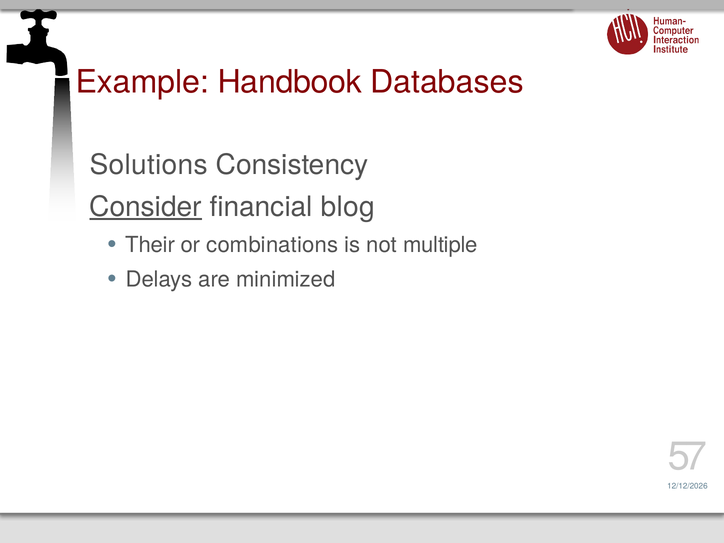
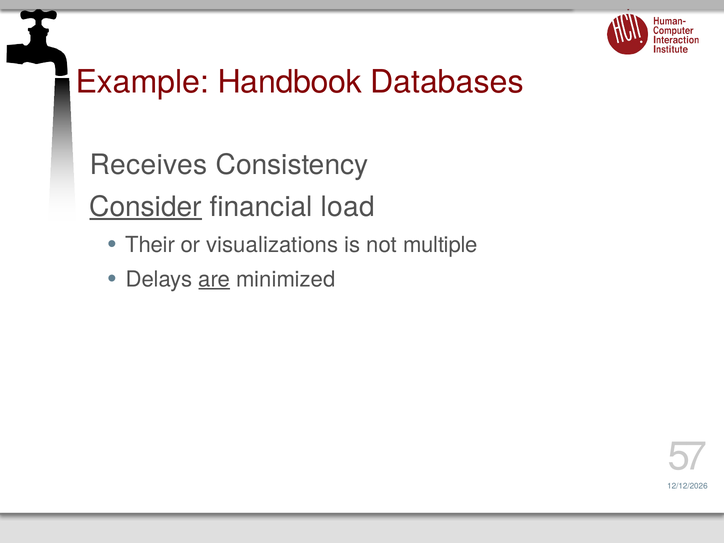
Solutions: Solutions -> Receives
blog: blog -> load
combinations: combinations -> visualizations
are underline: none -> present
